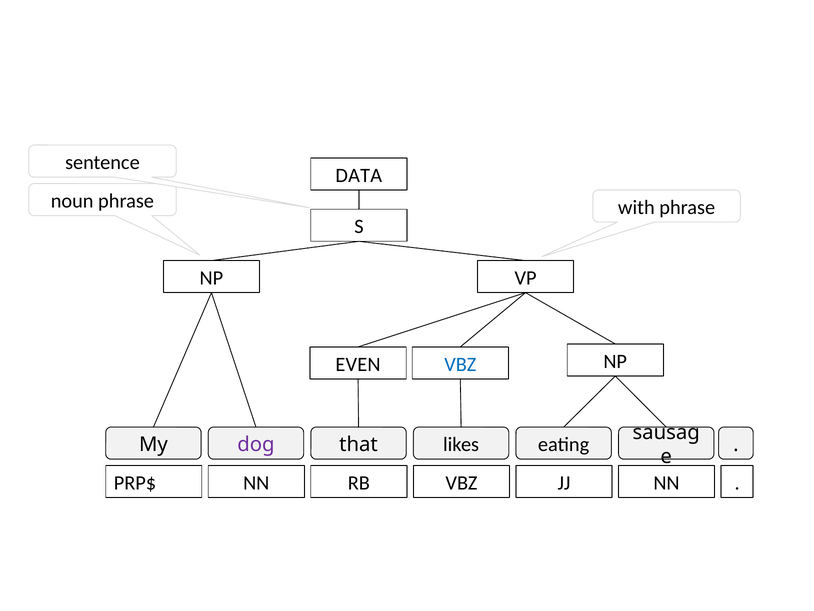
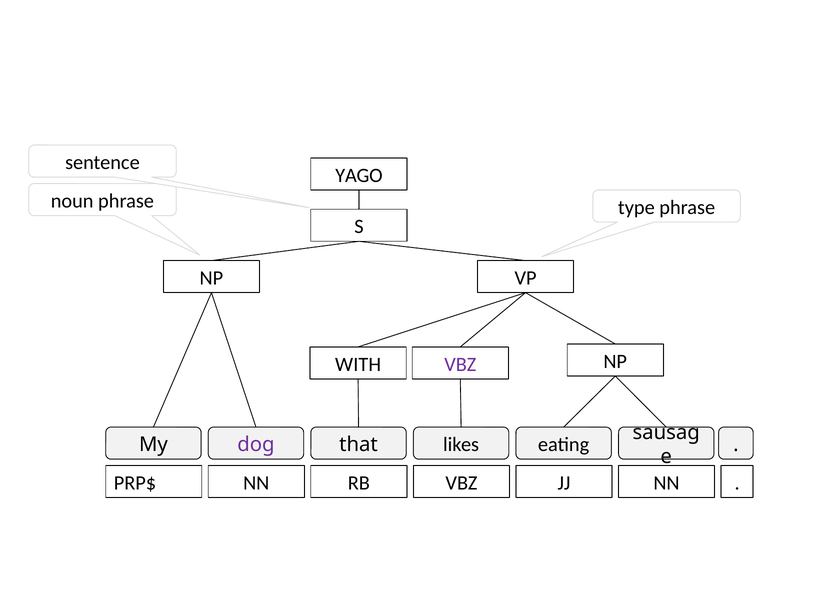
DATA: DATA -> YAGO
with: with -> type
EVEN: EVEN -> WITH
VBZ at (460, 364) colour: blue -> purple
